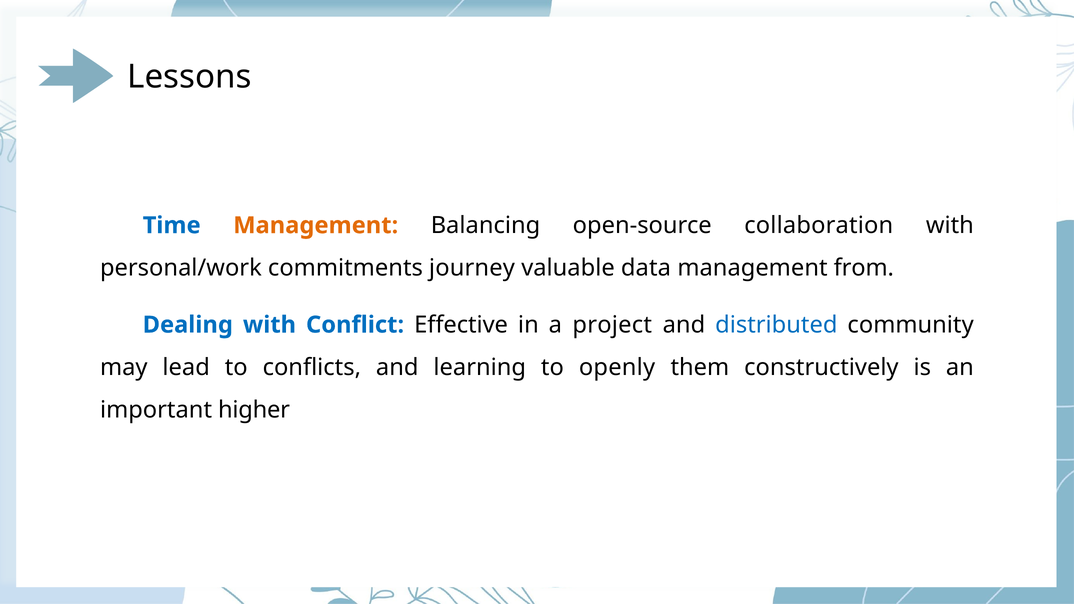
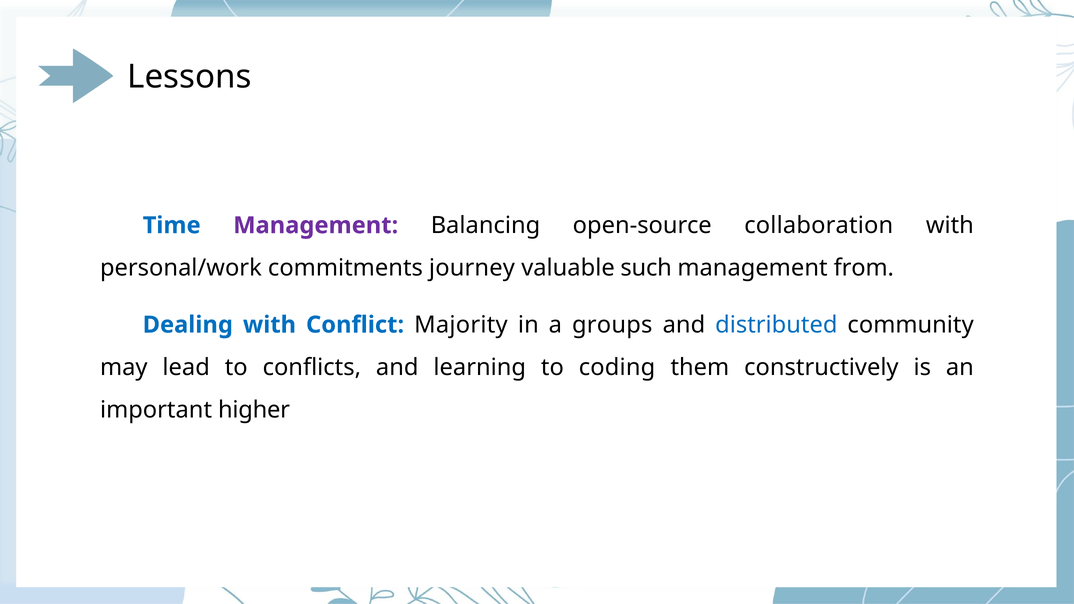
Management at (316, 225) colour: orange -> purple
data: data -> such
Effective: Effective -> Majority
project: project -> groups
openly: openly -> coding
